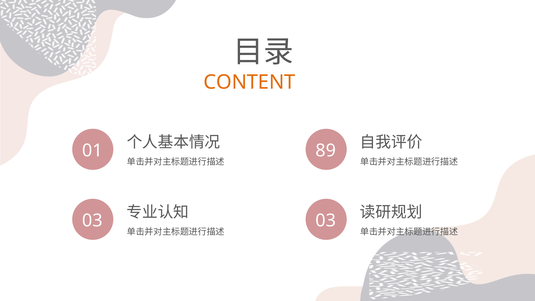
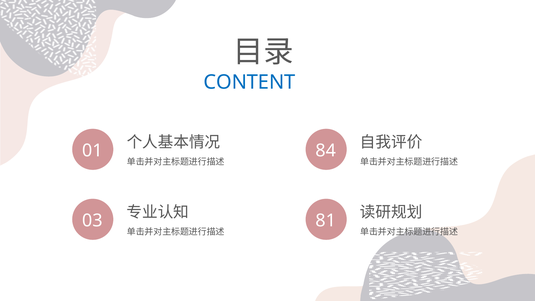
CONTENT colour: orange -> blue
89: 89 -> 84
03 at (326, 221): 03 -> 81
